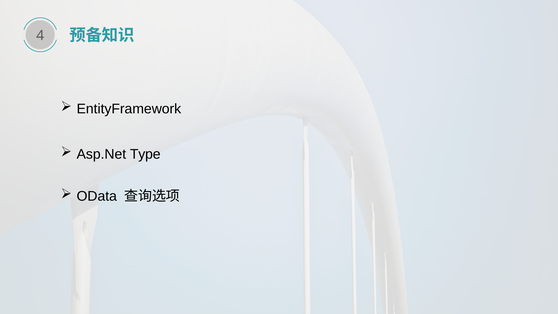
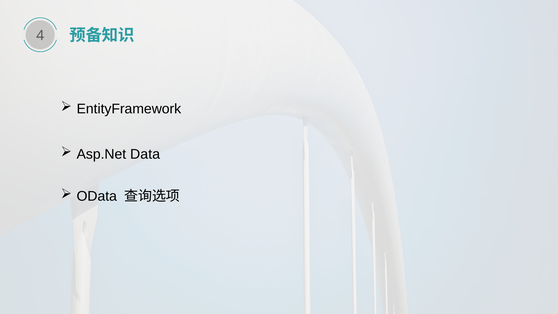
Type: Type -> Data
